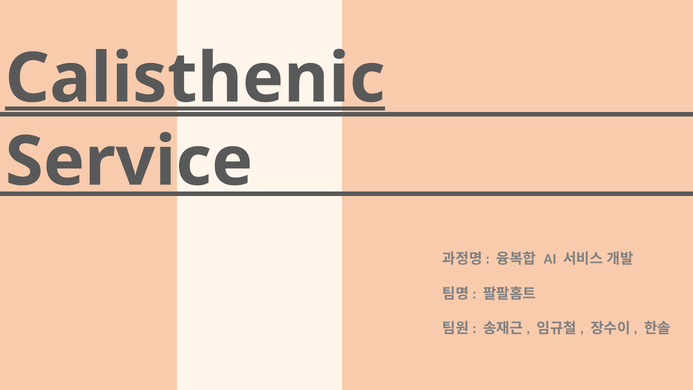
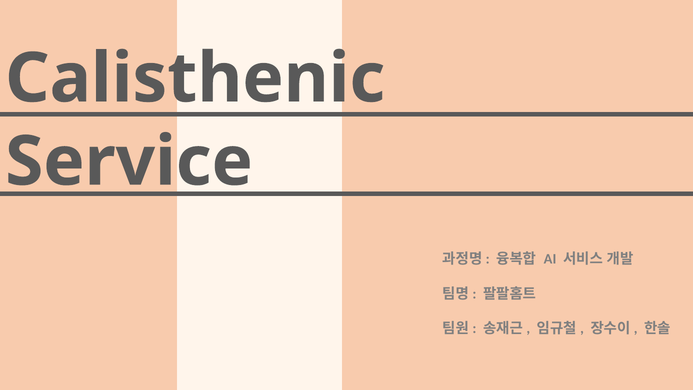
Calisthenic underline: present -> none
